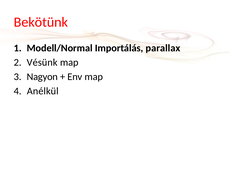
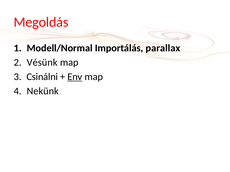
Bekötünk: Bekötünk -> Megoldás
Nagyon: Nagyon -> Csinálni
Env underline: none -> present
Anélkül: Anélkül -> Nekünk
